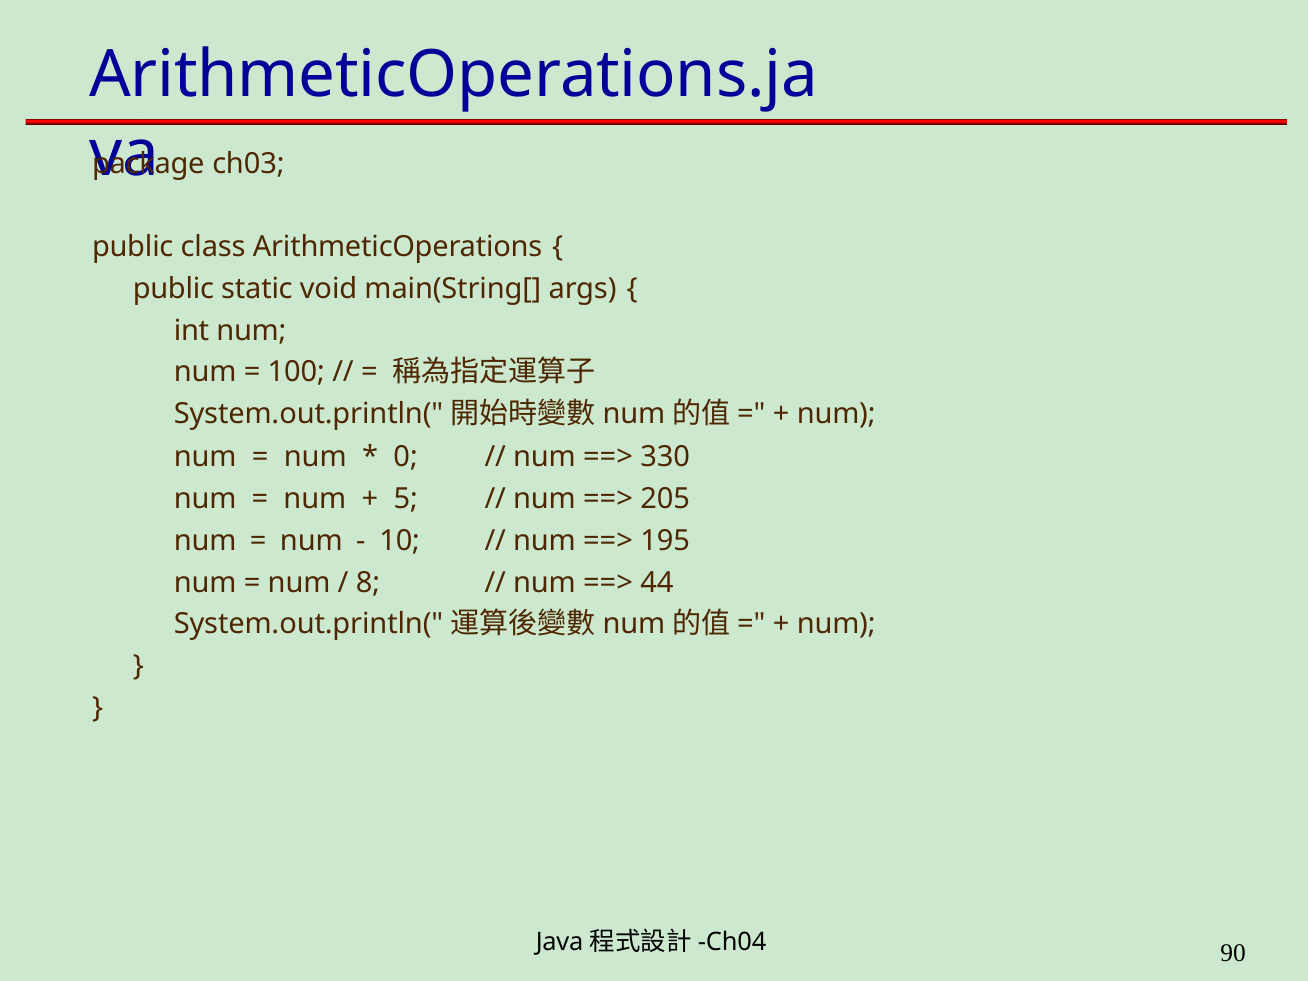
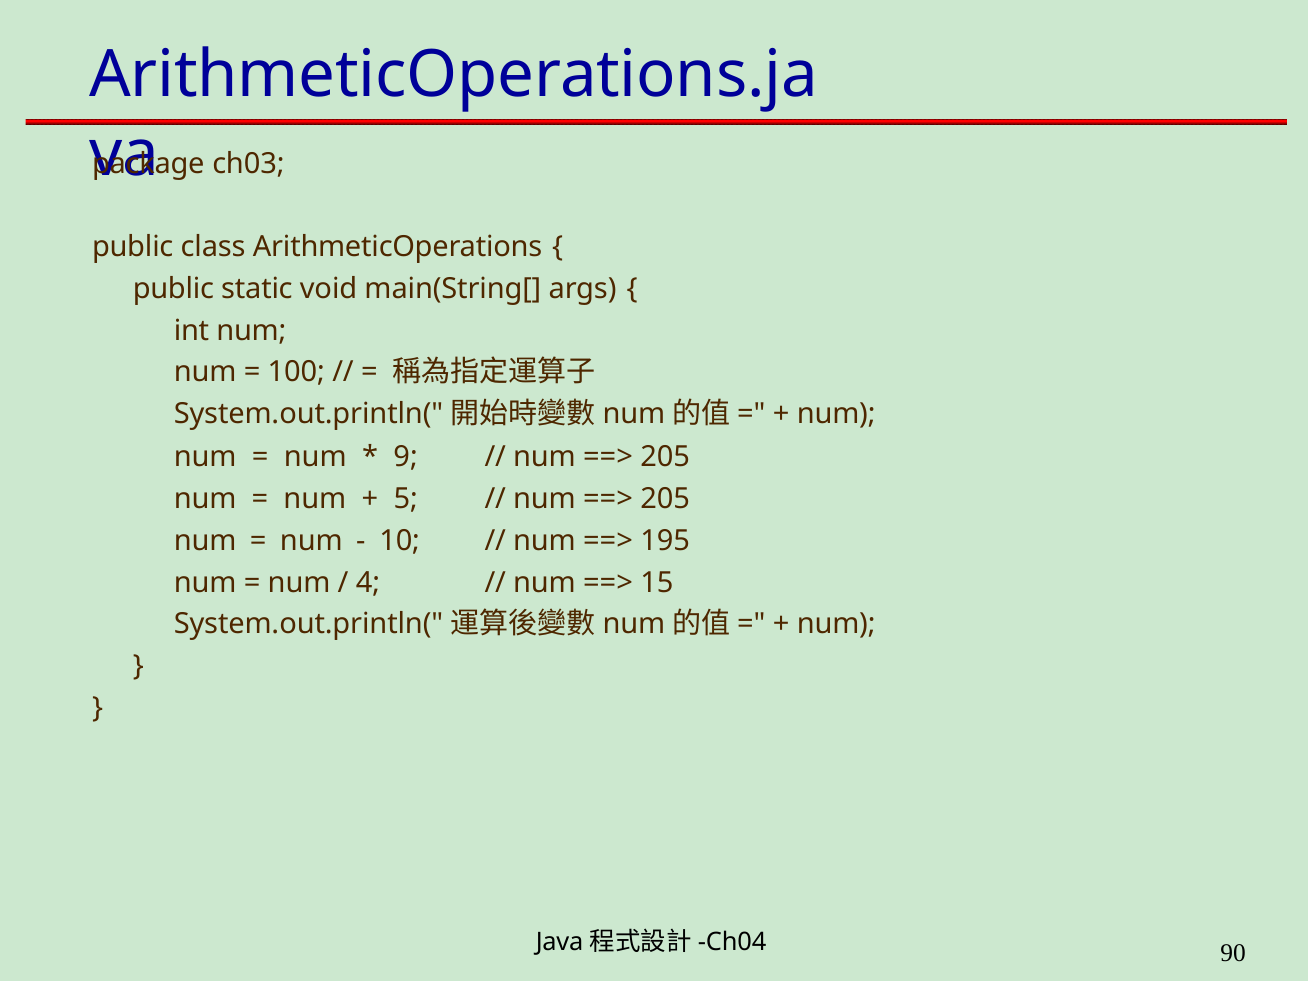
0: 0 -> 9
330 at (665, 457): 330 -> 205
8: 8 -> 4
44: 44 -> 15
